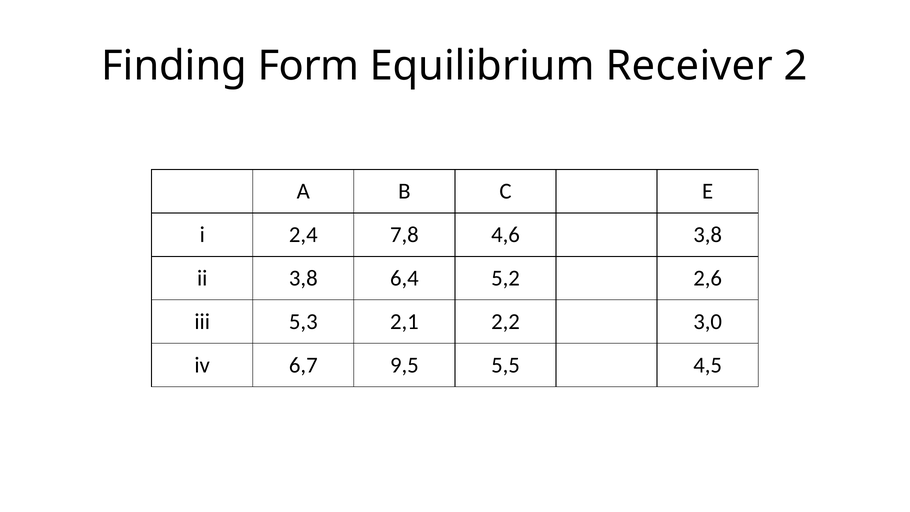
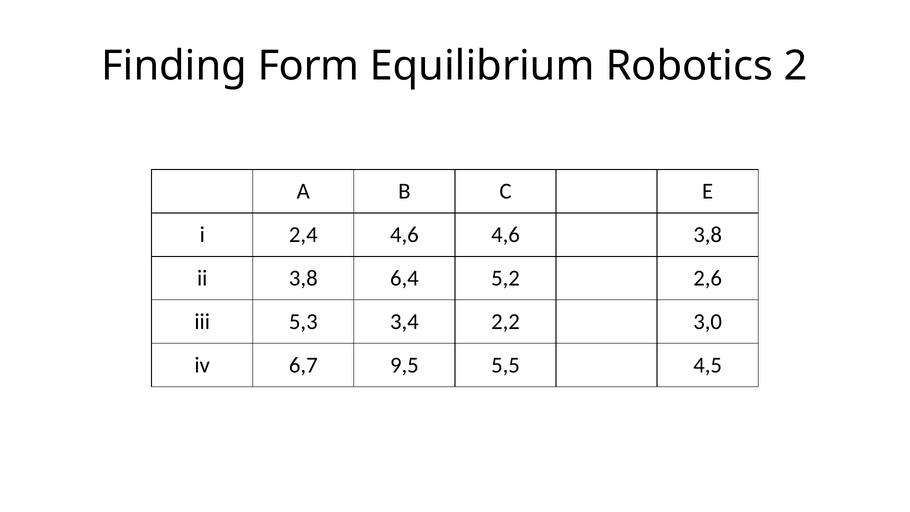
Receiver: Receiver -> Robotics
2,4 7,8: 7,8 -> 4,6
2,1: 2,1 -> 3,4
